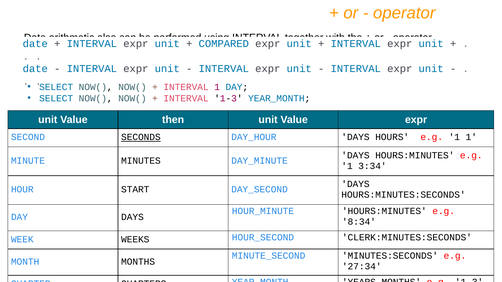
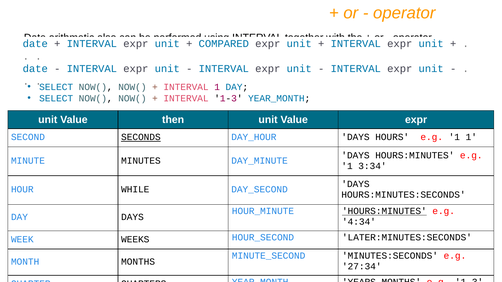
START: START -> WHILE
HOURS:MINUTES at (384, 211) underline: none -> present
8:34: 8:34 -> 4:34
CLERK:MINUTES:SECONDS: CLERK:MINUTES:SECONDS -> LATER:MINUTES:SECONDS
